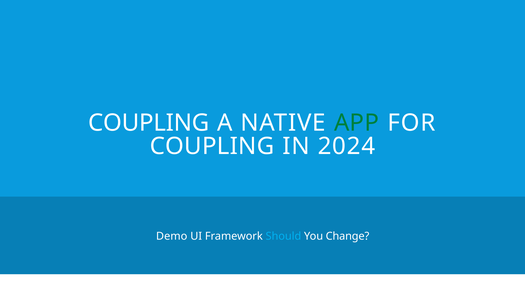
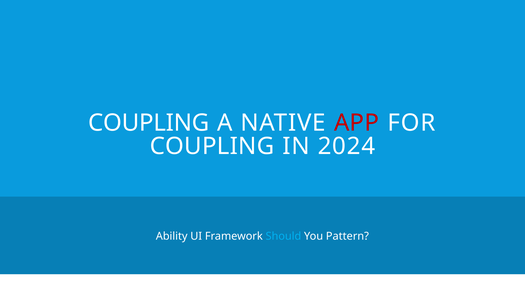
APP colour: green -> red
Demo: Demo -> Ability
Change: Change -> Pattern
